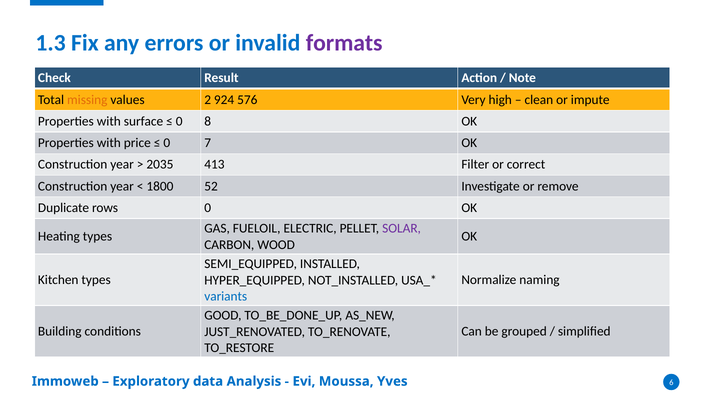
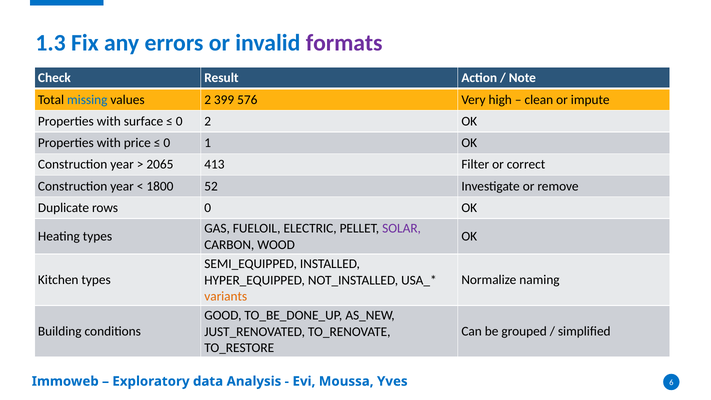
missing colour: orange -> blue
924: 924 -> 399
0 8: 8 -> 2
7: 7 -> 1
2035: 2035 -> 2065
variants colour: blue -> orange
